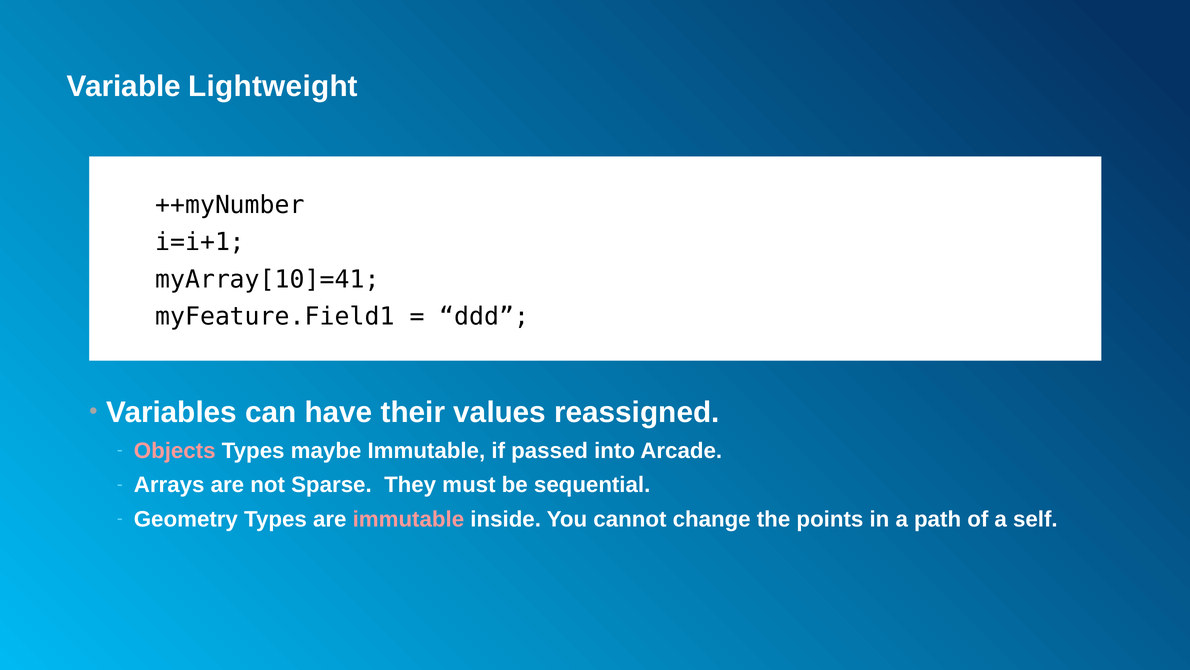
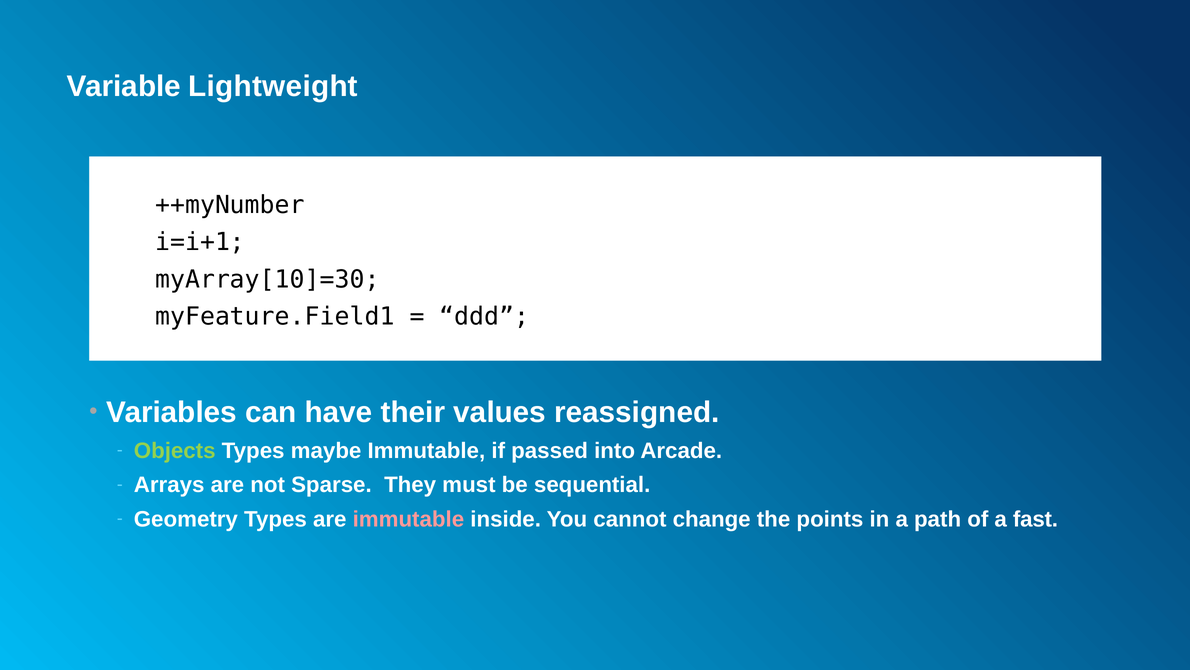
myArray[10]=41: myArray[10]=41 -> myArray[10]=30
Objects colour: pink -> light green
self: self -> fast
